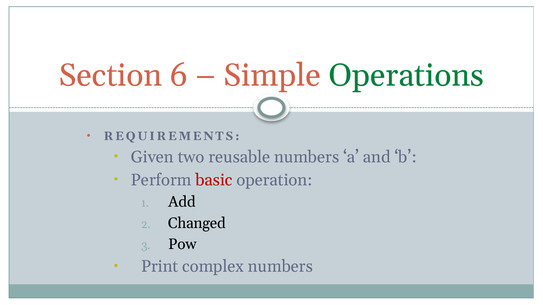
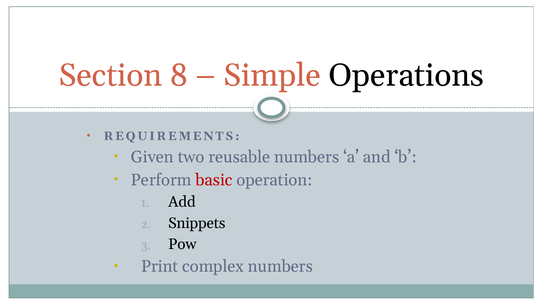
6: 6 -> 8
Operations colour: green -> black
Changed: Changed -> Snippets
